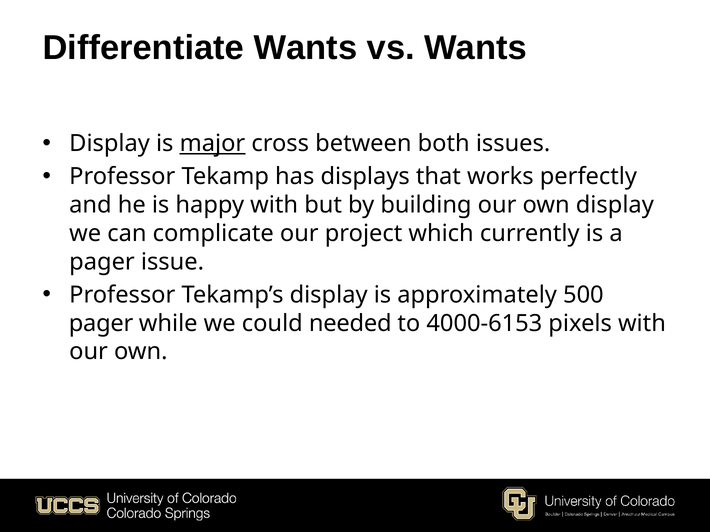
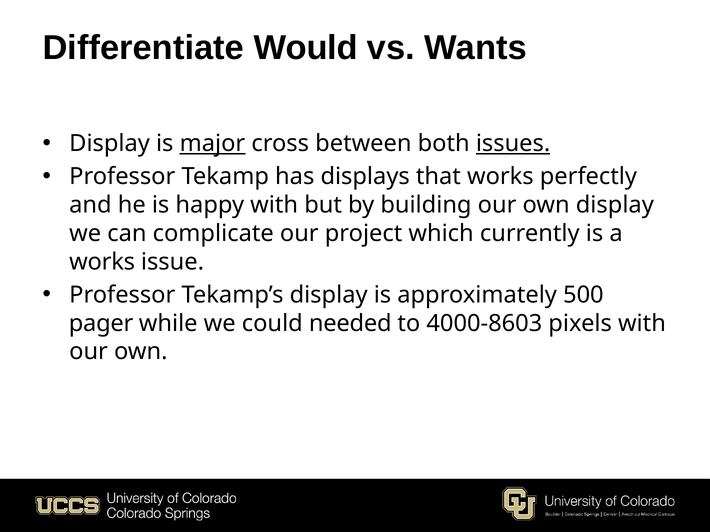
Differentiate Wants: Wants -> Would
issues underline: none -> present
pager at (102, 262): pager -> works
4000-6153: 4000-6153 -> 4000-8603
